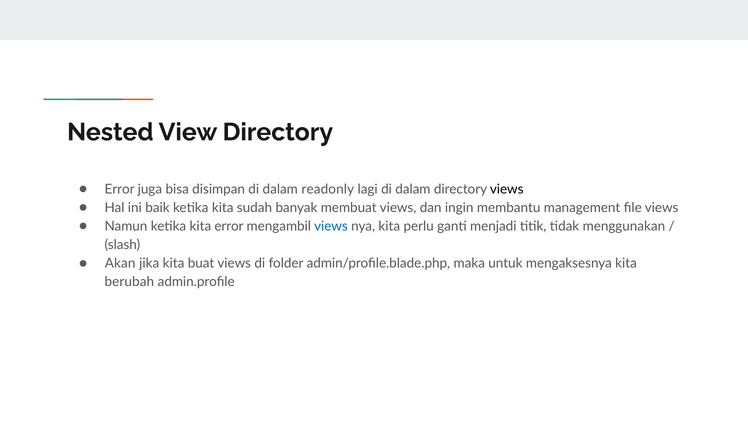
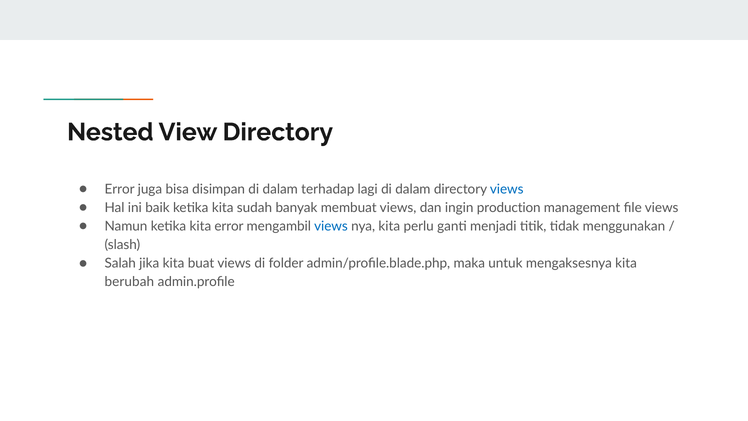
readonly: readonly -> terhadap
views at (507, 189) colour: black -> blue
membantu: membantu -> production
Akan: Akan -> Salah
